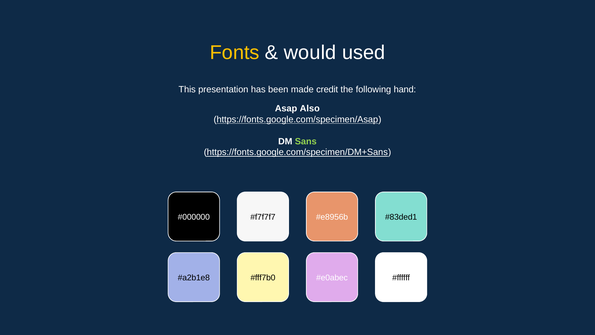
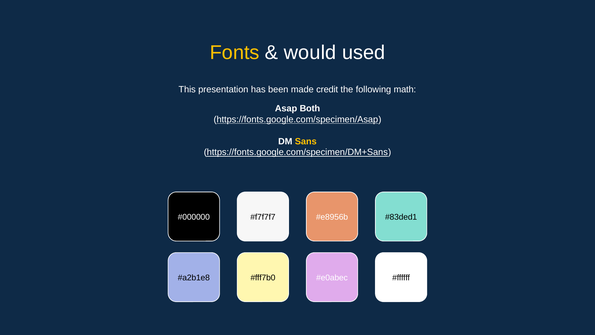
hand: hand -> math
Also: Also -> Both
Sans colour: light green -> yellow
